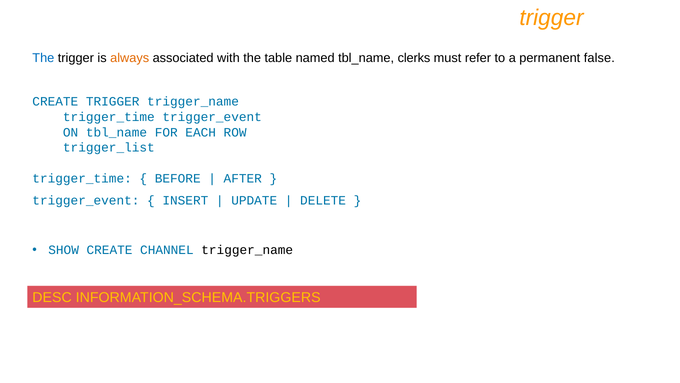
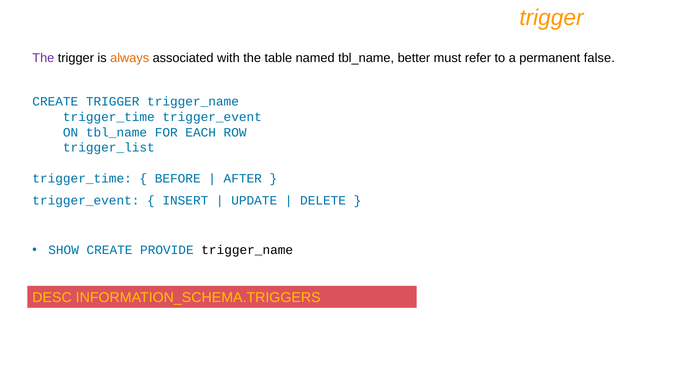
The at (43, 58) colour: blue -> purple
clerks: clerks -> better
CHANNEL: CHANNEL -> PROVIDE
